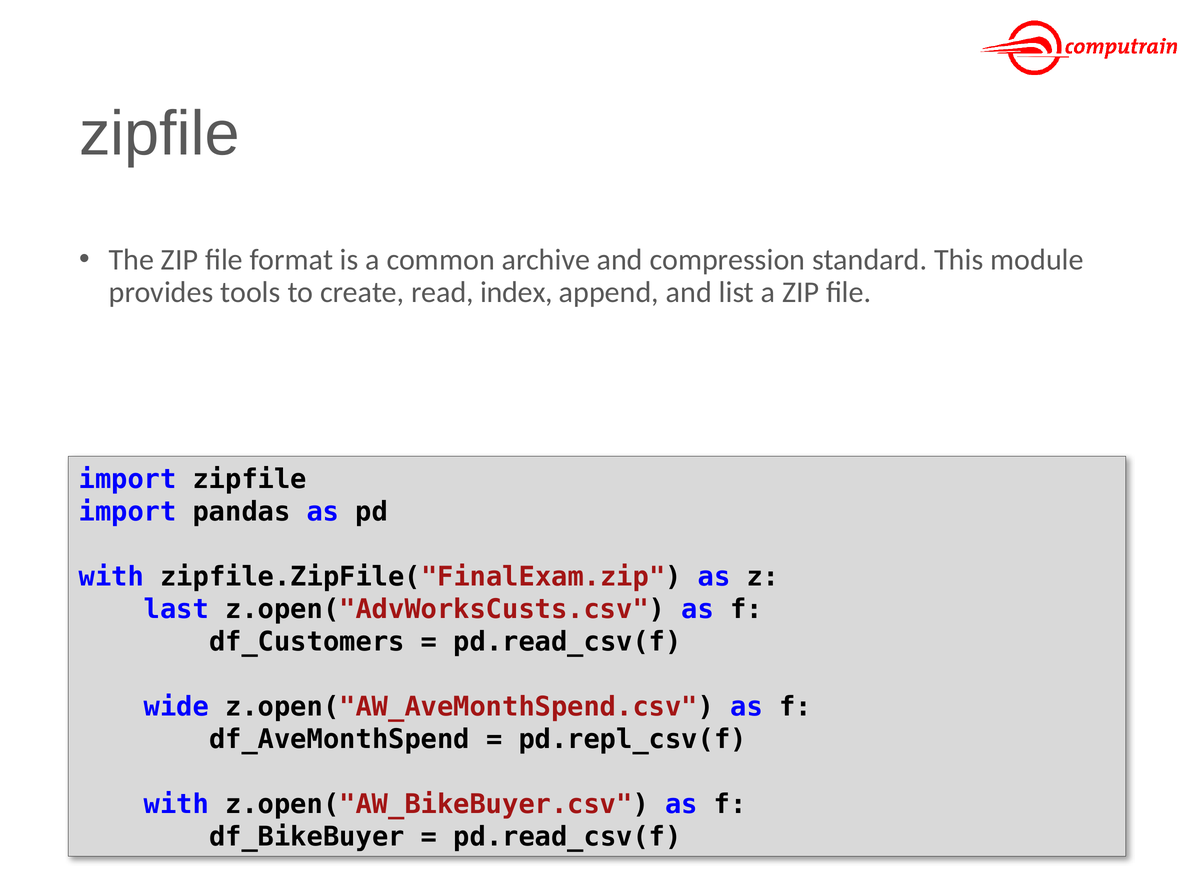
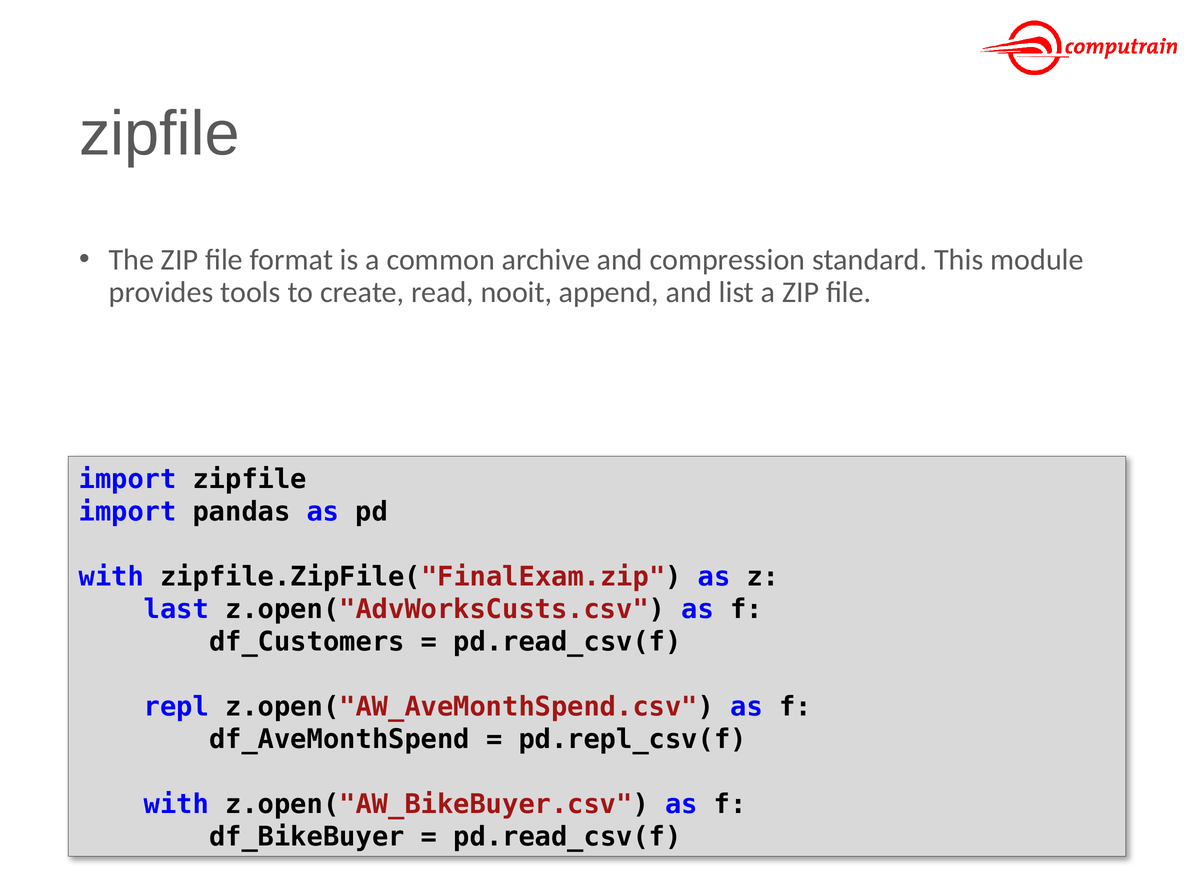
index: index -> nooit
wide: wide -> repl
